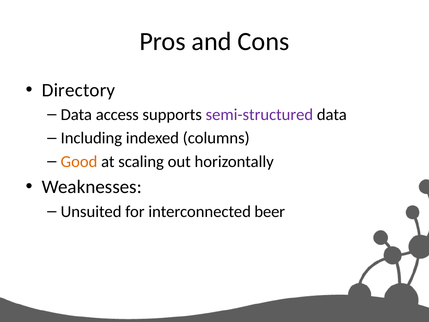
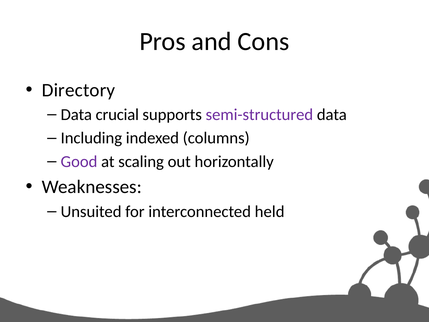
access: access -> crucial
Good colour: orange -> purple
beer: beer -> held
